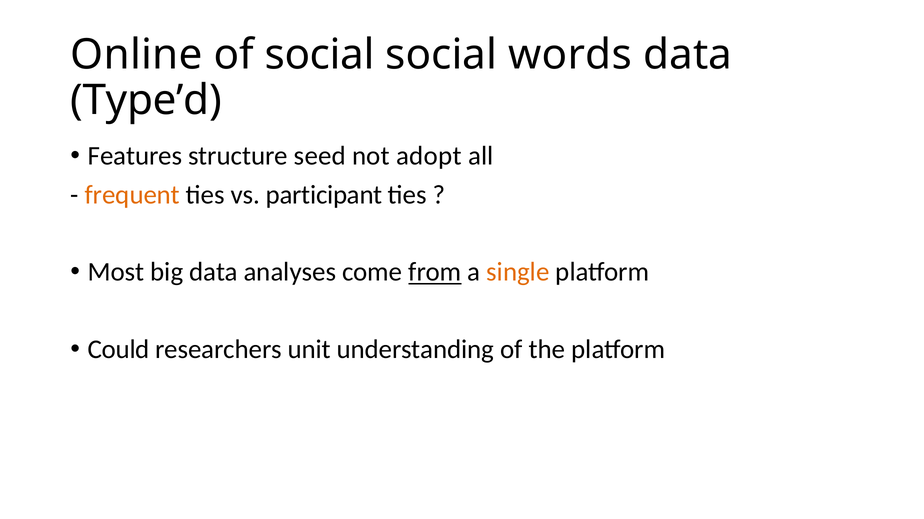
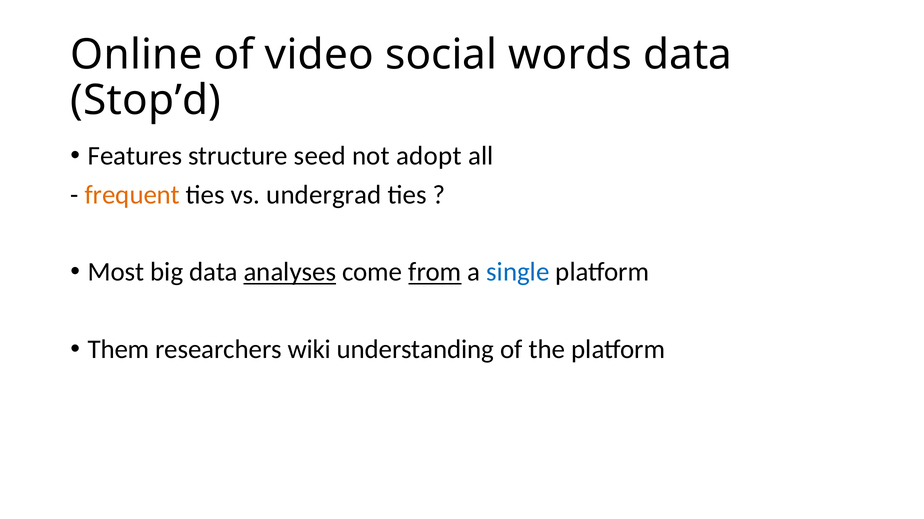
of social: social -> video
Type’d: Type’d -> Stop’d
participant: participant -> undergrad
analyses underline: none -> present
single colour: orange -> blue
Could: Could -> Them
unit: unit -> wiki
